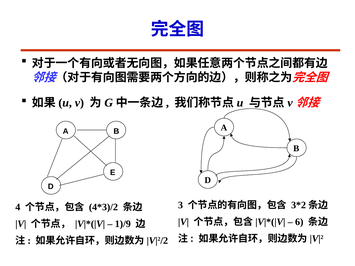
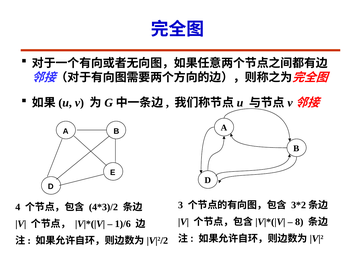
6: 6 -> 8
1)/9: 1)/9 -> 1)/6
